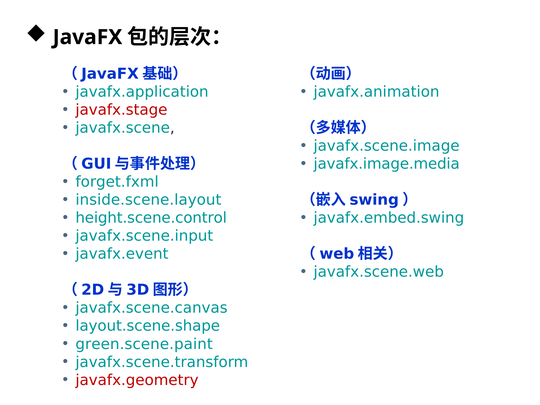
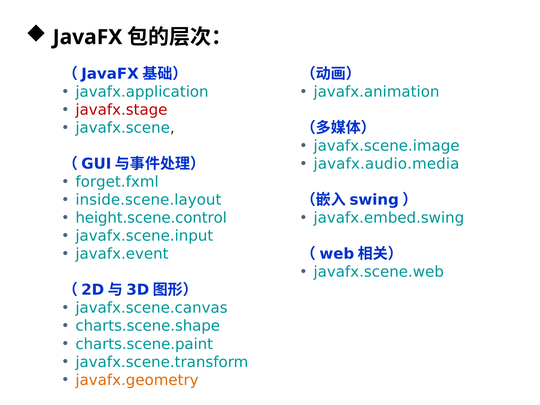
javafx.image.media: javafx.image.media -> javafx.audio.media
layout.scene.shape: layout.scene.shape -> charts.scene.shape
green.scene.paint: green.scene.paint -> charts.scene.paint
javafx.geometry colour: red -> orange
